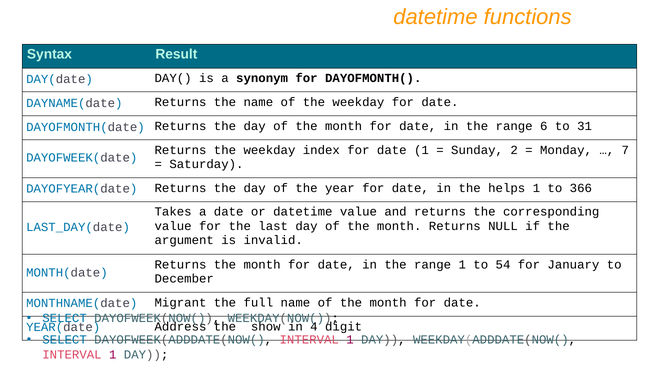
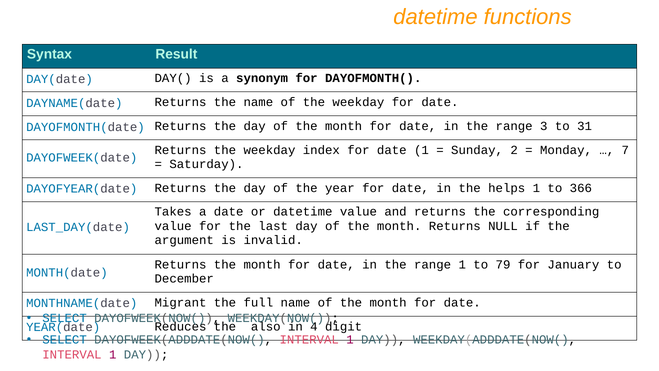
6: 6 -> 3
54: 54 -> 79
Address: Address -> Reduces
show: show -> also
